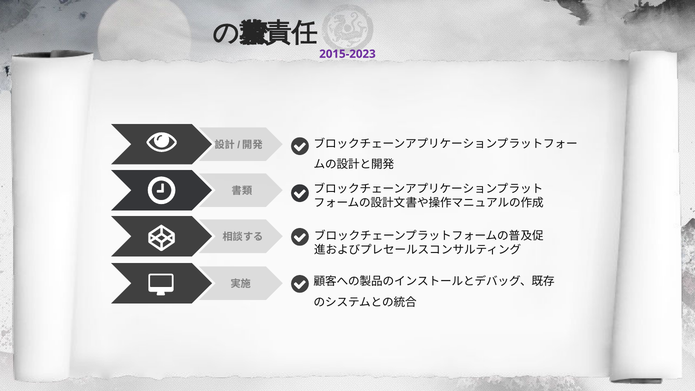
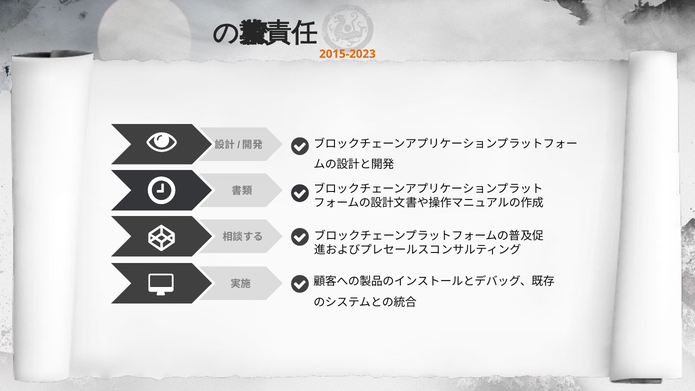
2015-2023 colour: purple -> orange
